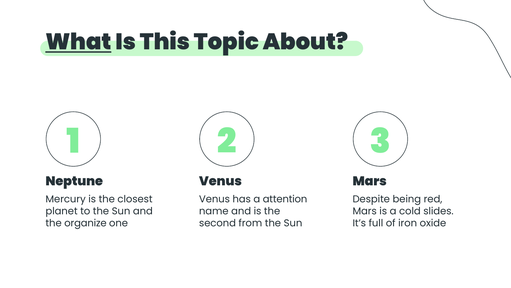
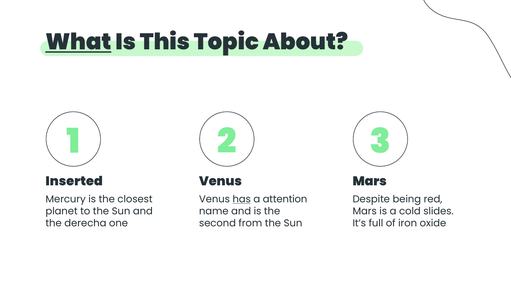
Neptune: Neptune -> Inserted
has underline: none -> present
organize: organize -> derecha
